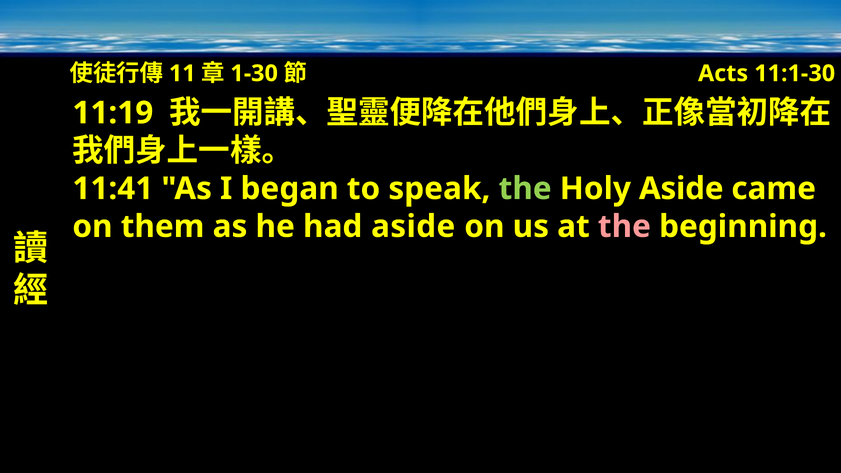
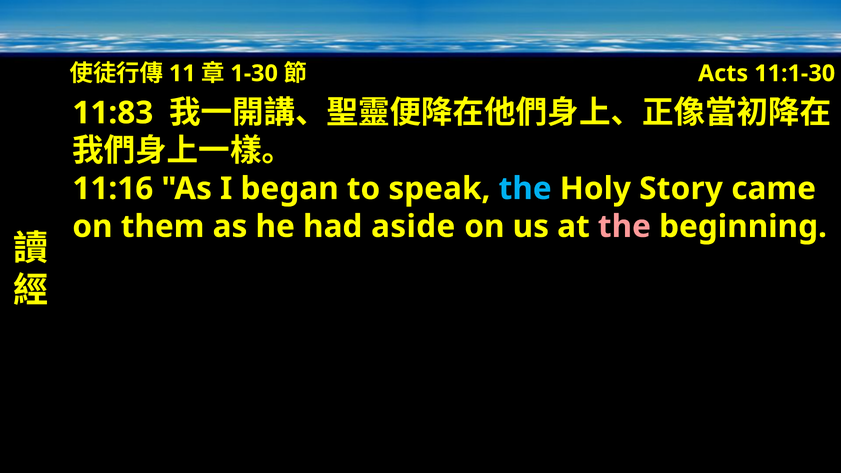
11:19: 11:19 -> 11:83
11:41: 11:41 -> 11:16
the at (525, 189) colour: light green -> light blue
Holy Aside: Aside -> Story
